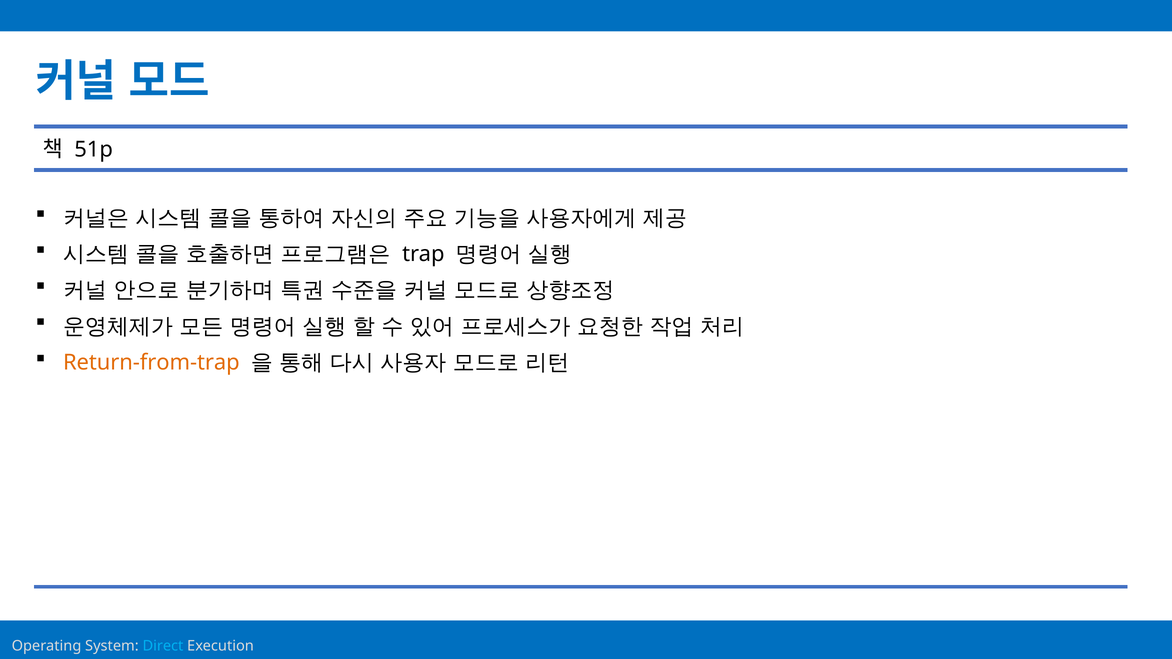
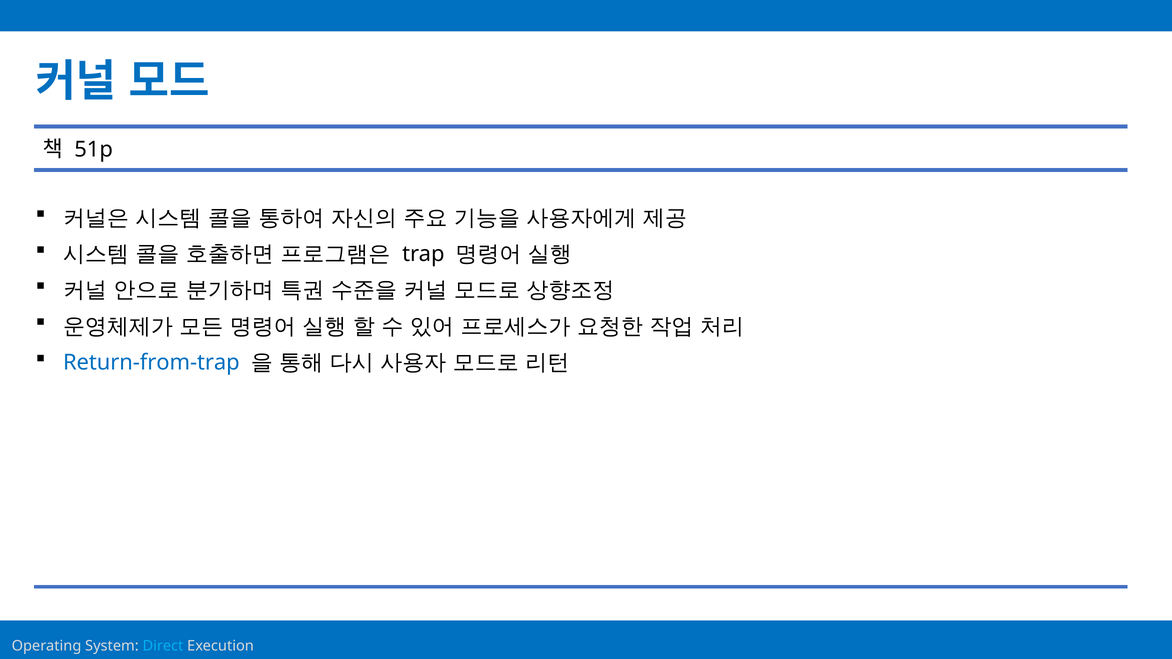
Return-from-trap colour: orange -> blue
